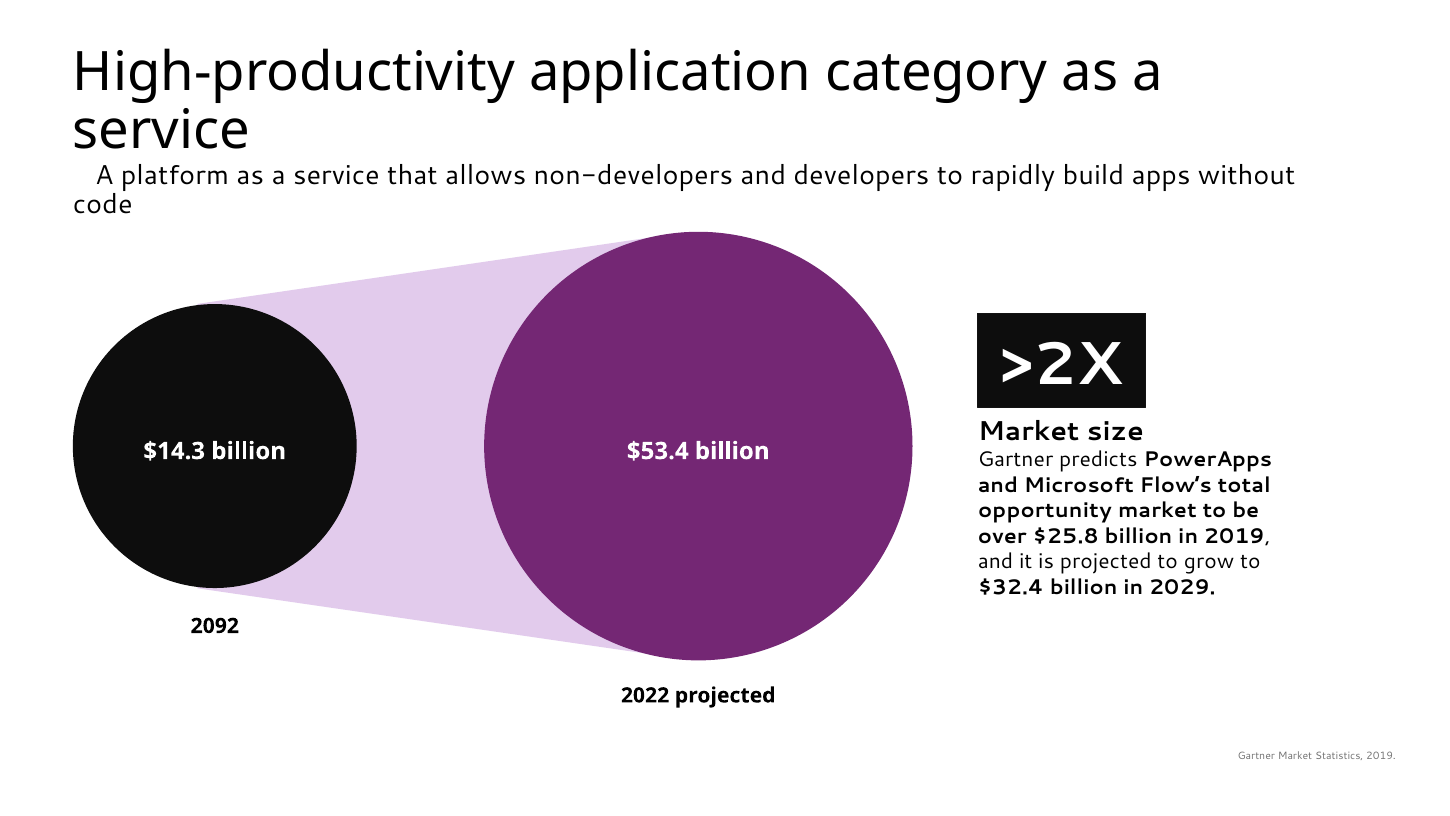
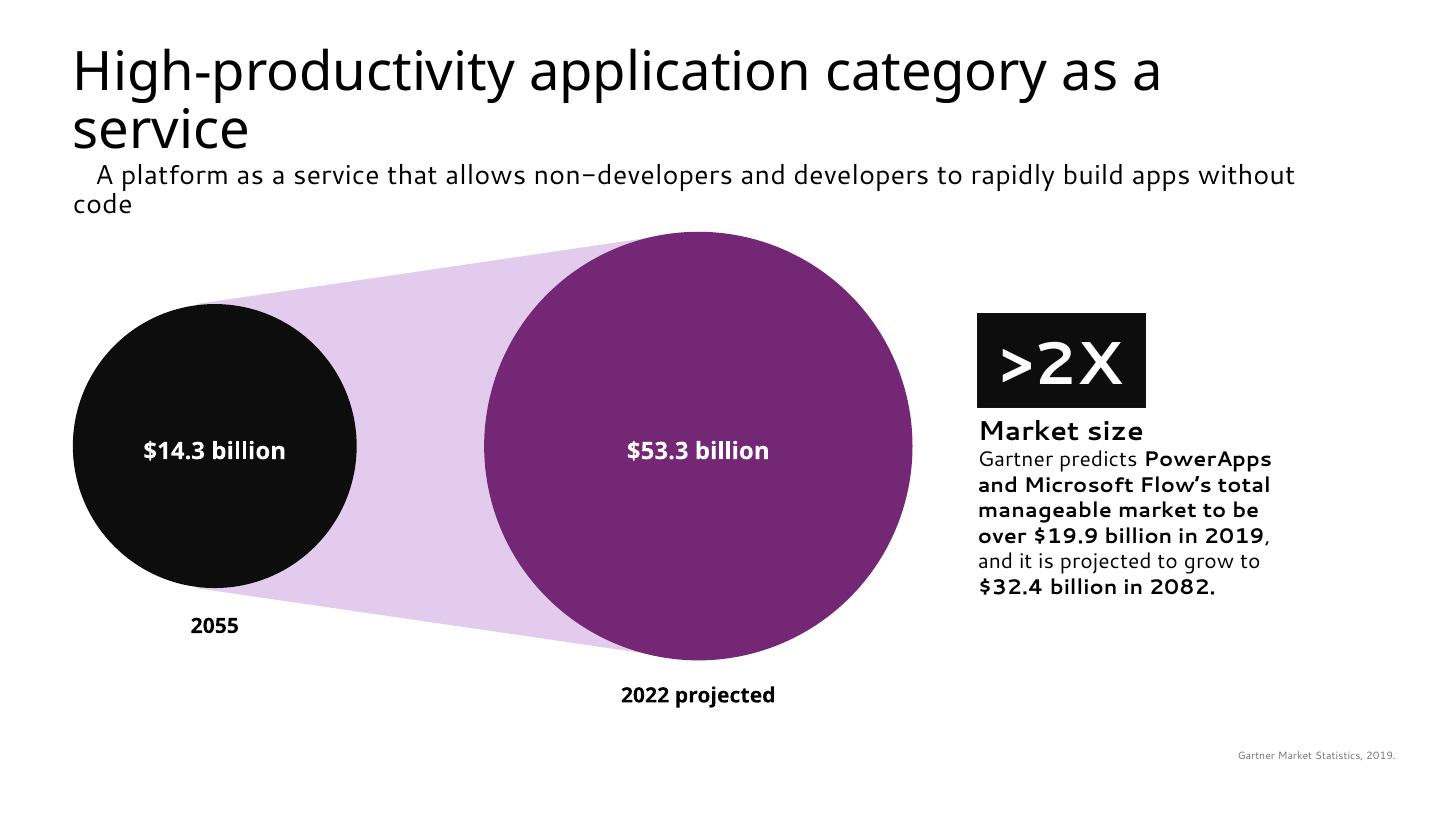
$53.4: $53.4 -> $53.3
opportunity: opportunity -> manageable
$25.8: $25.8 -> $19.9
2029: 2029 -> 2082
2092: 2092 -> 2055
